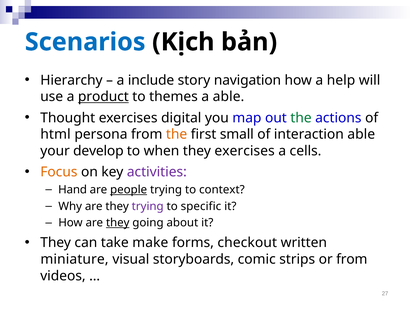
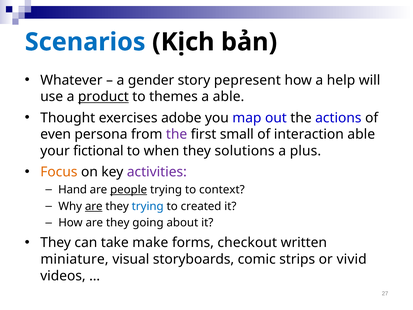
Hierarchy: Hierarchy -> Whatever
include: include -> gender
navigation: navigation -> pepresent
digital: digital -> adobe
the at (301, 118) colour: green -> black
html: html -> even
the at (177, 134) colour: orange -> purple
develop: develop -> fictional
they exercises: exercises -> solutions
сells: сells -> plus
are at (94, 206) underline: none -> present
trying at (148, 206) colour: purple -> blue
specific: specific -> created
they at (118, 223) underline: present -> none
or from: from -> vivid
